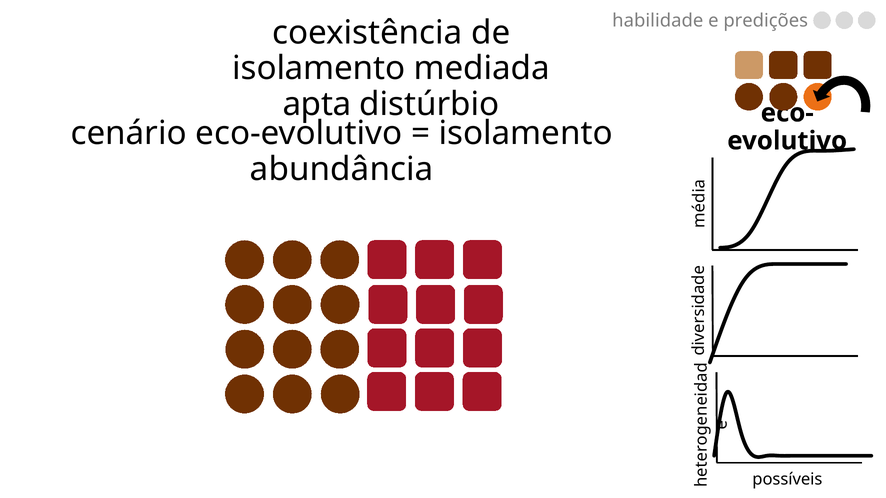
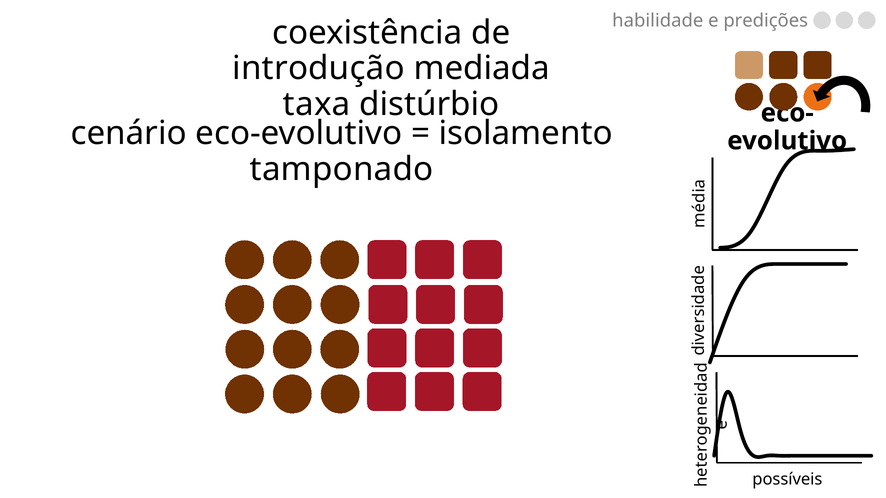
isolamento at (319, 69): isolamento -> introdução
apta: apta -> taxa
abundância: abundância -> tamponado
